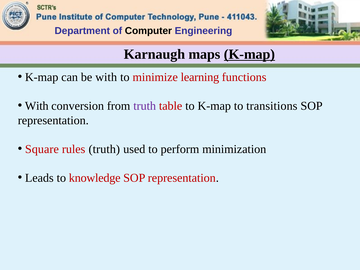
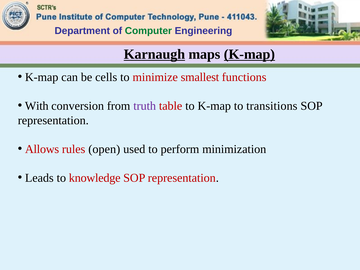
Computer colour: black -> green
Karnaugh underline: none -> present
be with: with -> cells
learning: learning -> smallest
Square: Square -> Allows
rules truth: truth -> open
